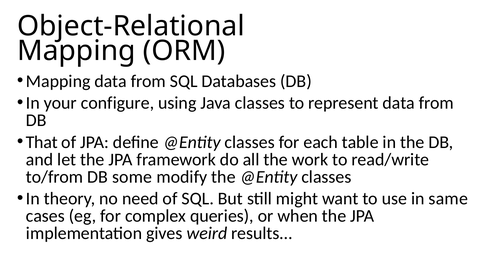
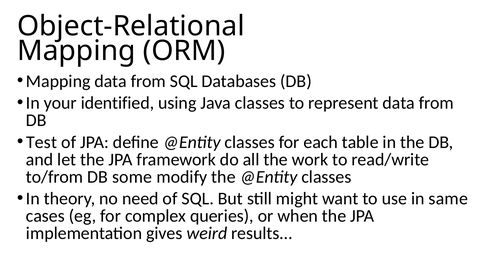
configure: configure -> identified
That: That -> Test
